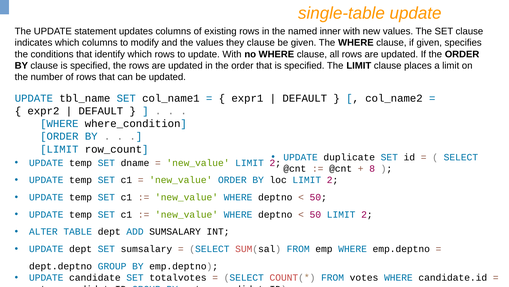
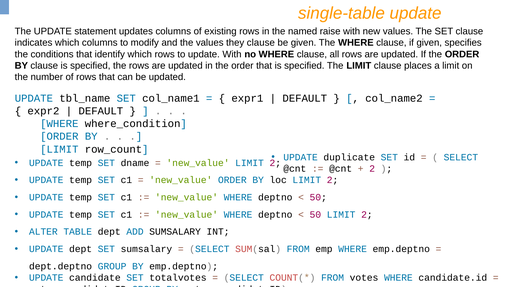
inner: inner -> raise
8 at (372, 168): 8 -> 2
